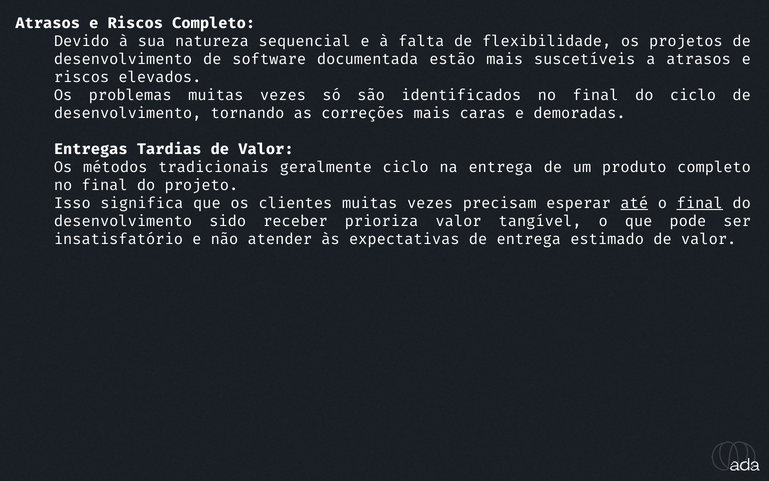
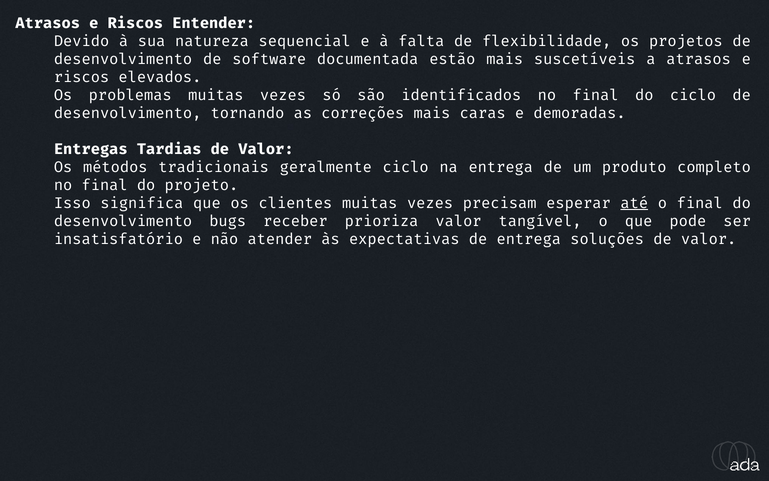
Riscos Completo: Completo -> Entender
final at (700, 203) underline: present -> none
sido: sido -> bugs
estimado: estimado -> soluções
